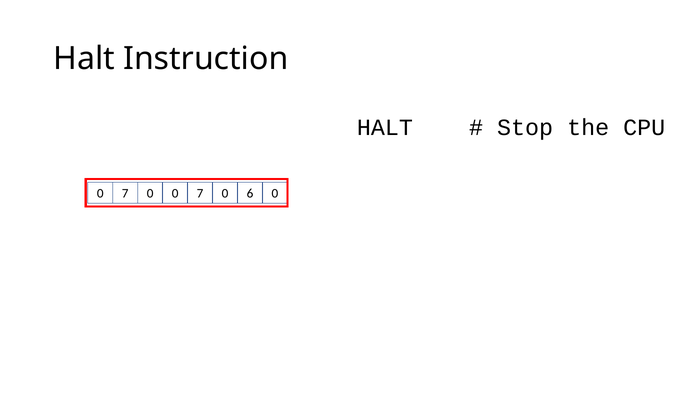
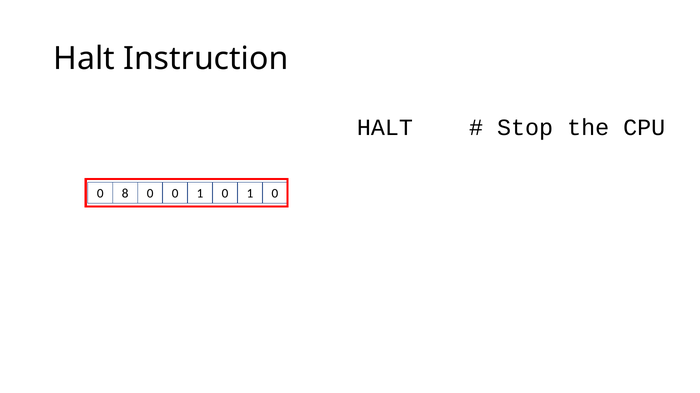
7 at (125, 194): 7 -> 8
0 0 7: 7 -> 1
6 at (250, 194): 6 -> 1
